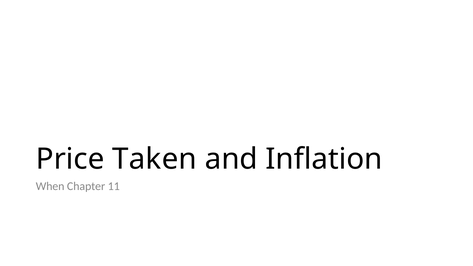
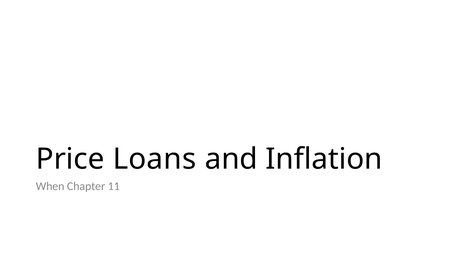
Taken: Taken -> Loans
